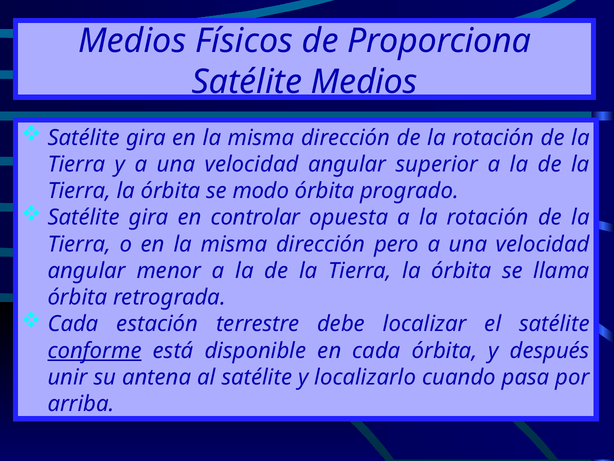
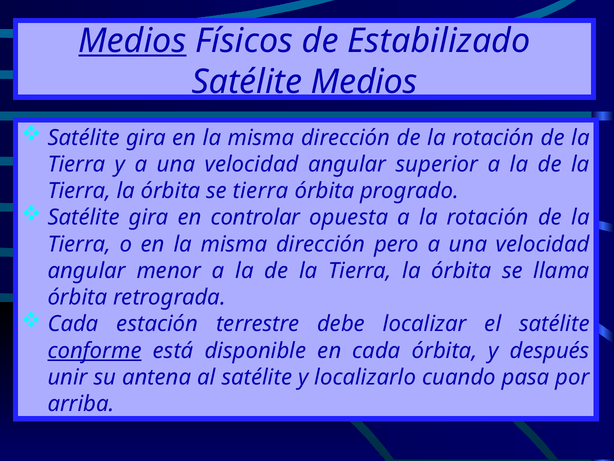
Medios at (132, 41) underline: none -> present
Proporciona: Proporciona -> Estabilizado
se modo: modo -> tierra
